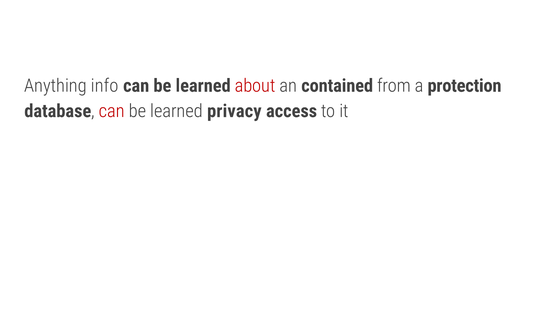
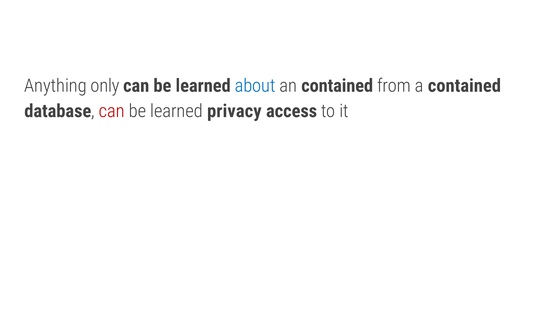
info: info -> only
about colour: red -> blue
a protection: protection -> contained
